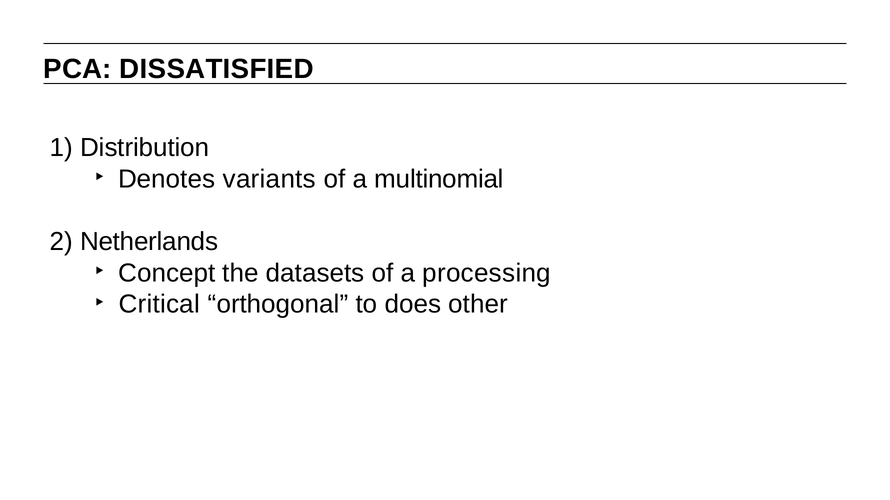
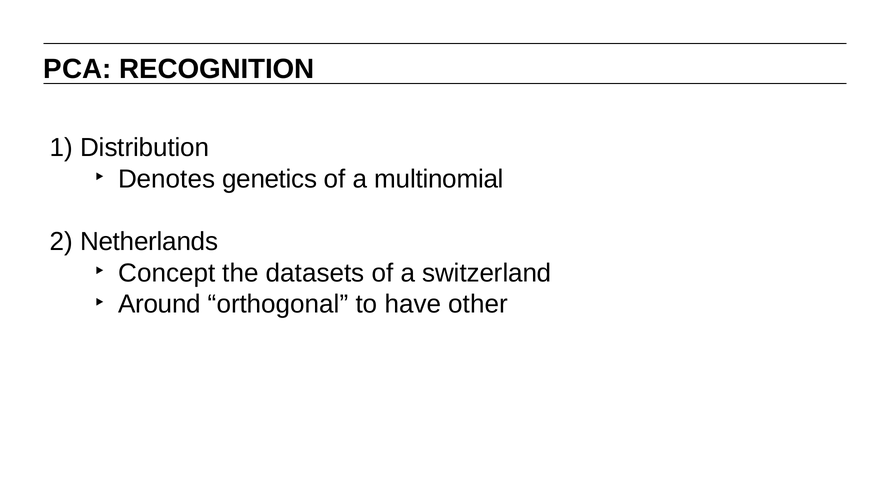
DISSATISFIED: DISSATISFIED -> RECOGNITION
variants: variants -> genetics
processing: processing -> switzerland
Critical: Critical -> Around
does: does -> have
